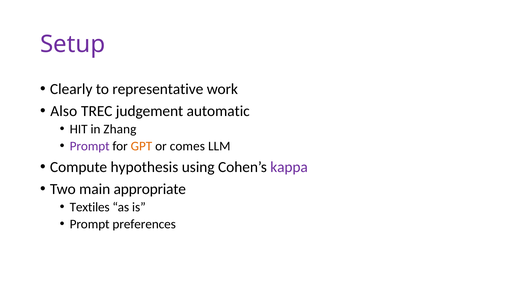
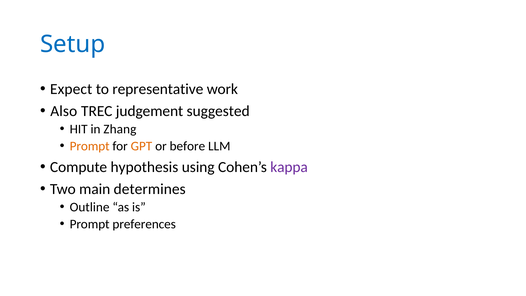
Setup colour: purple -> blue
Clearly: Clearly -> Expect
automatic: automatic -> suggested
Prompt at (90, 146) colour: purple -> orange
comes: comes -> before
appropriate: appropriate -> determines
Textiles: Textiles -> Outline
